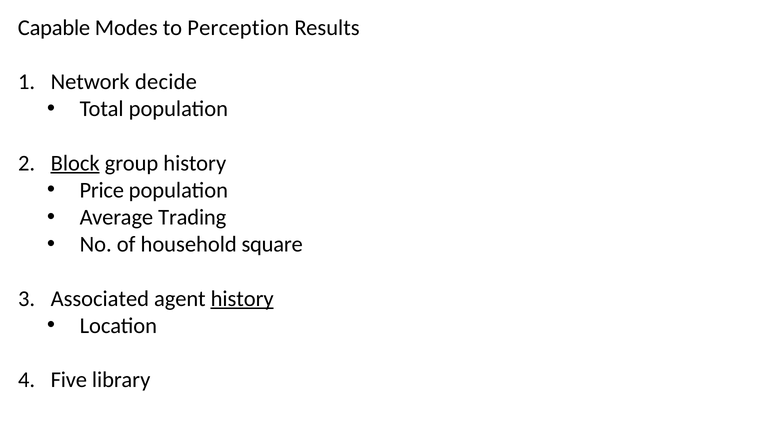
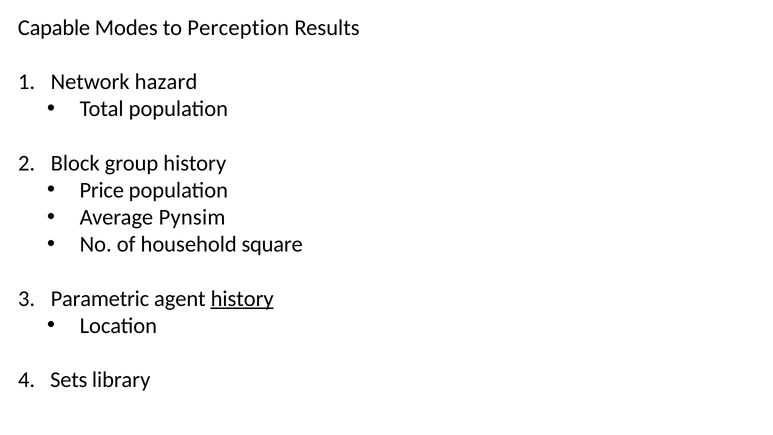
decide: decide -> hazard
Block underline: present -> none
Trading: Trading -> Pynsim
Associated: Associated -> Parametric
Five: Five -> Sets
